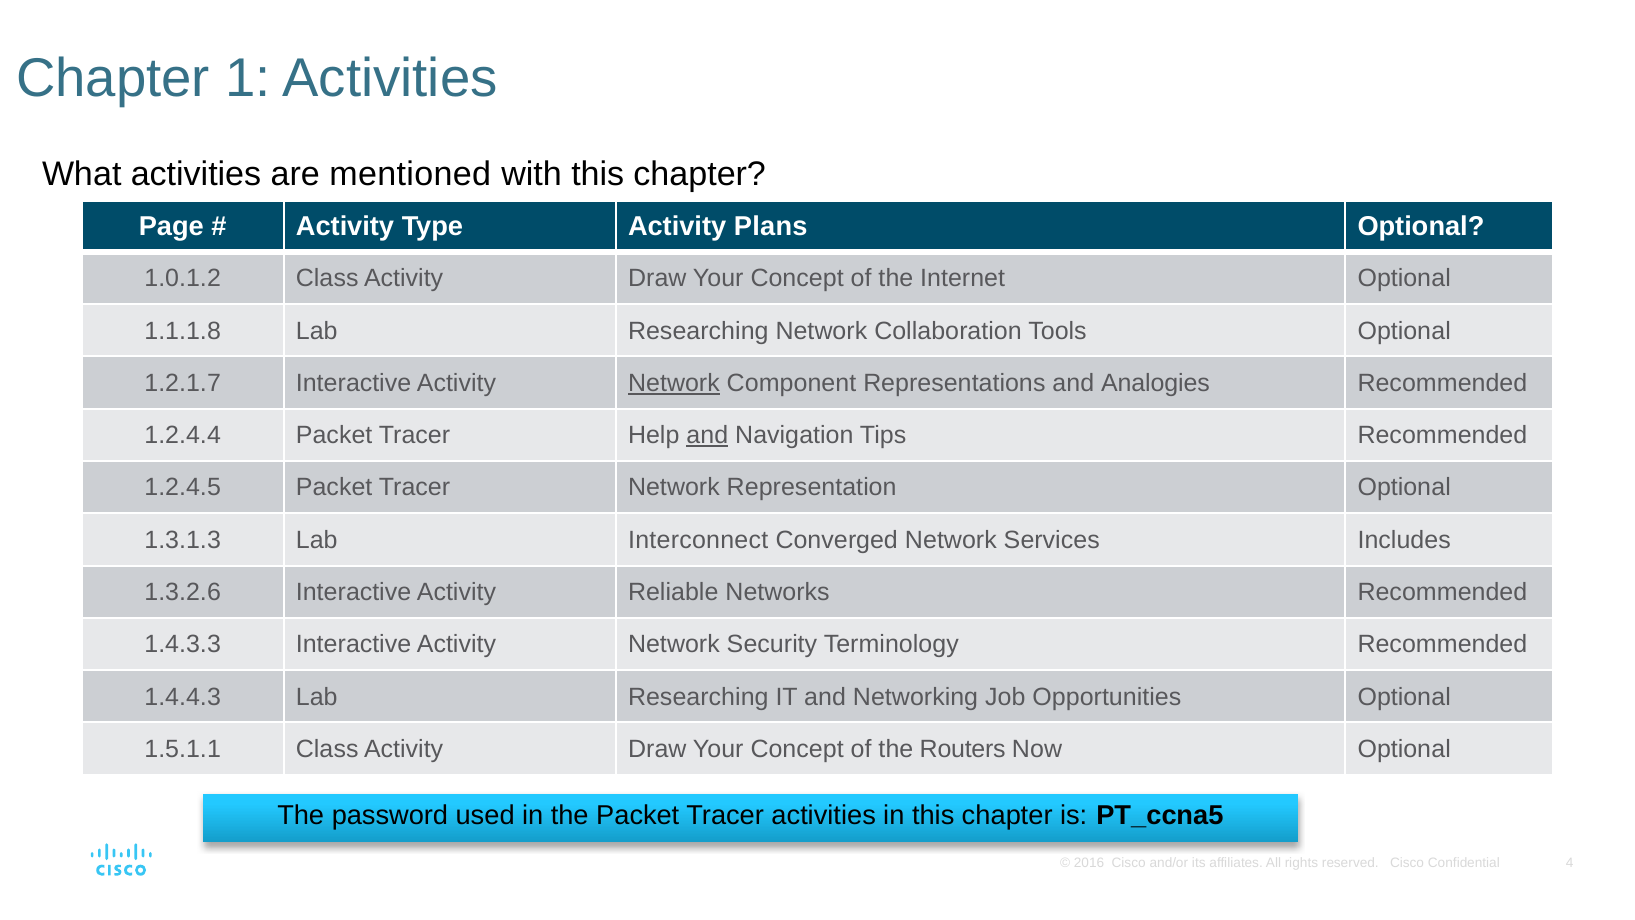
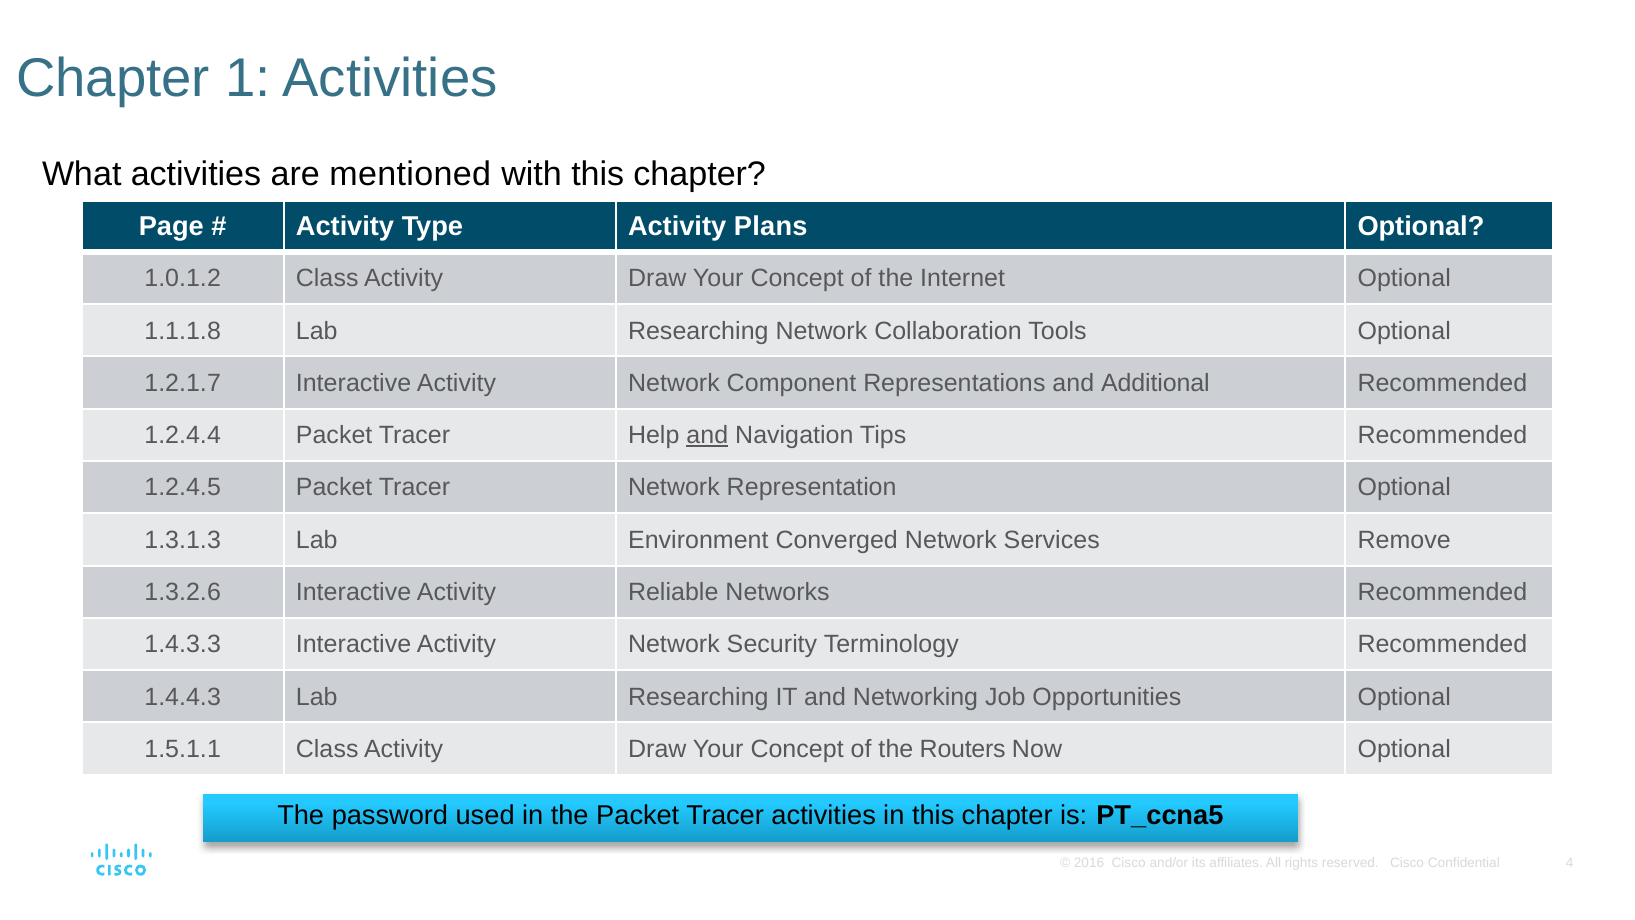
Network at (674, 383) underline: present -> none
Analogies: Analogies -> Additional
Interconnect: Interconnect -> Environment
Includes: Includes -> Remove
